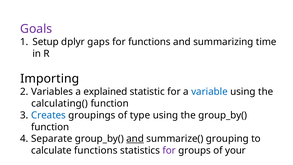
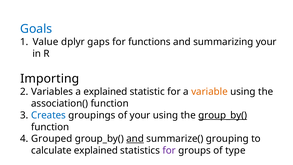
Goals colour: purple -> blue
Setup: Setup -> Value
summarizing time: time -> your
variable colour: blue -> orange
calculating(: calculating( -> association(
of type: type -> your
group_by( at (223, 115) underline: none -> present
Separate: Separate -> Grouped
calculate functions: functions -> explained
your: your -> type
